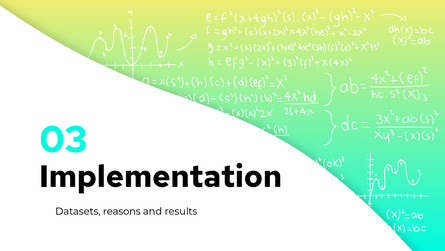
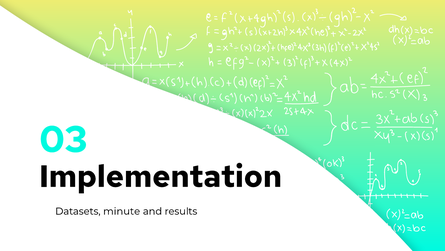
reasons: reasons -> minute
